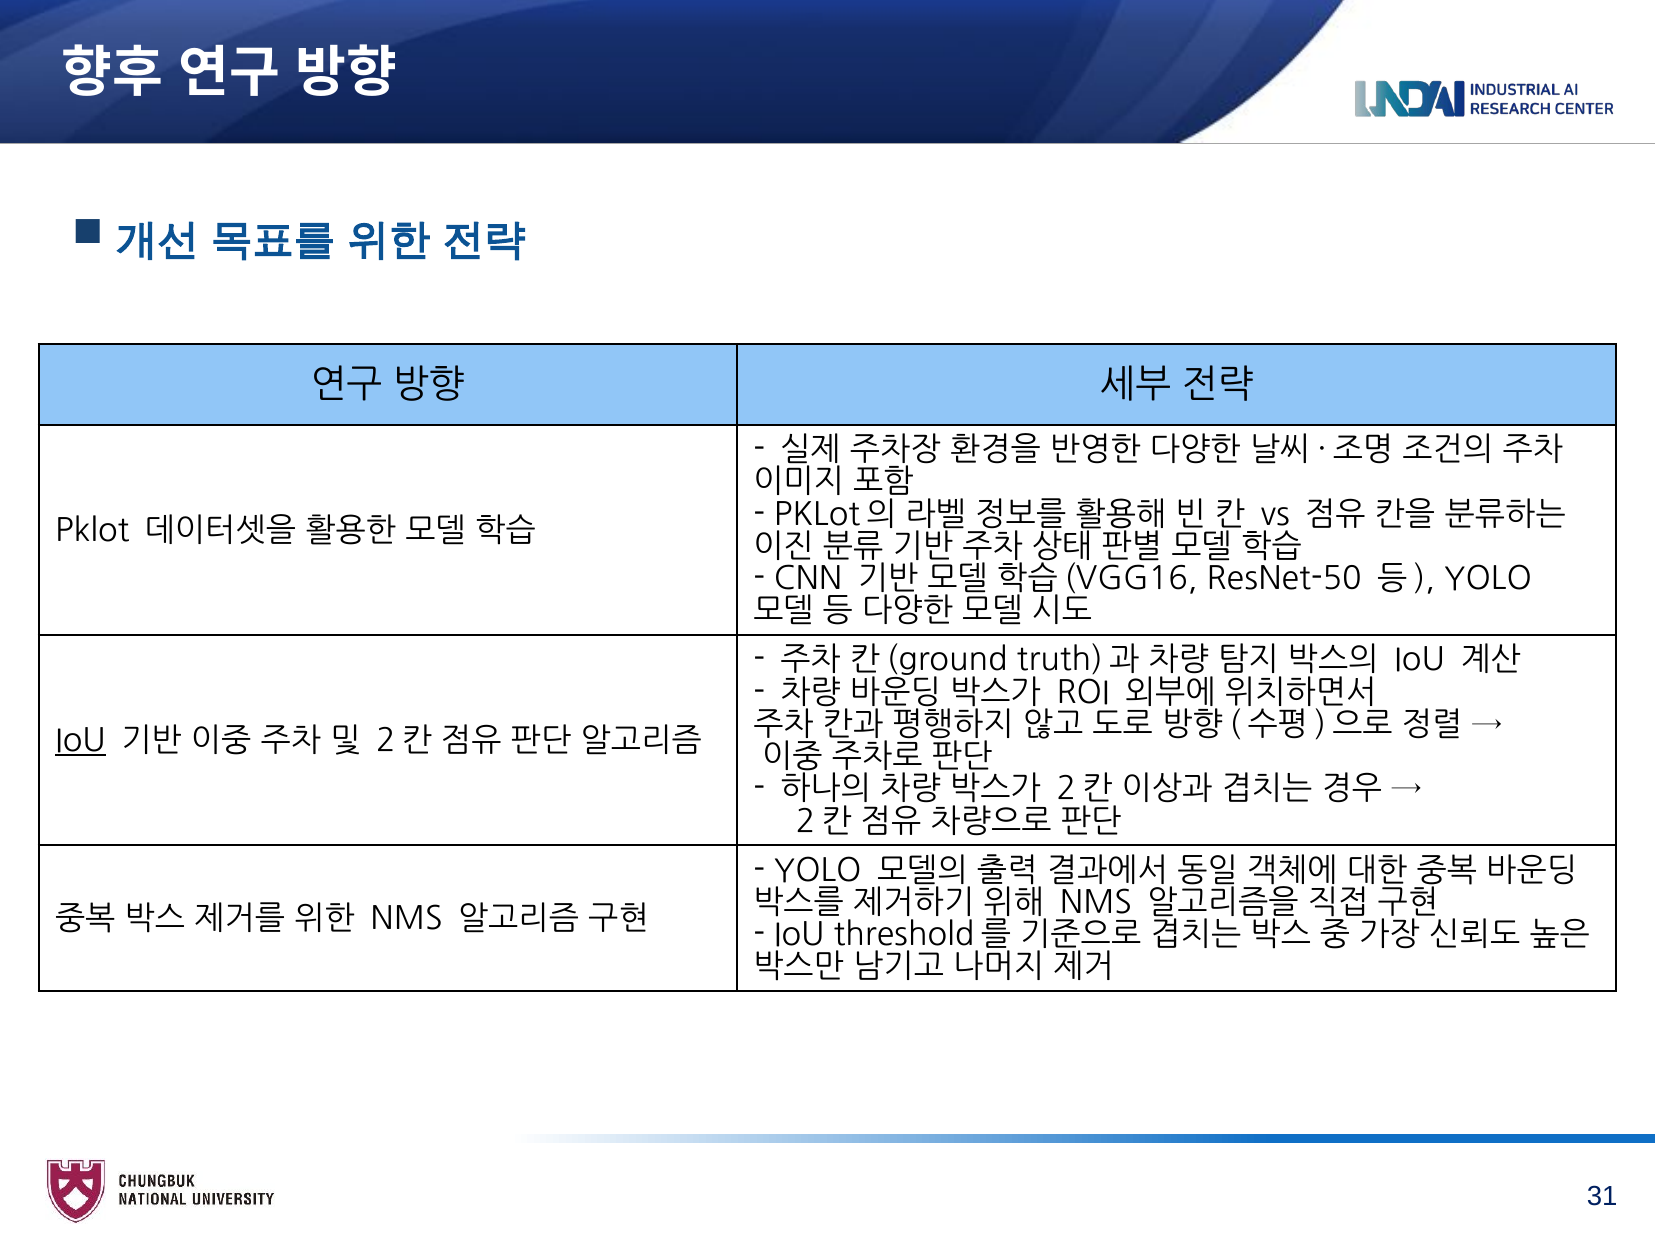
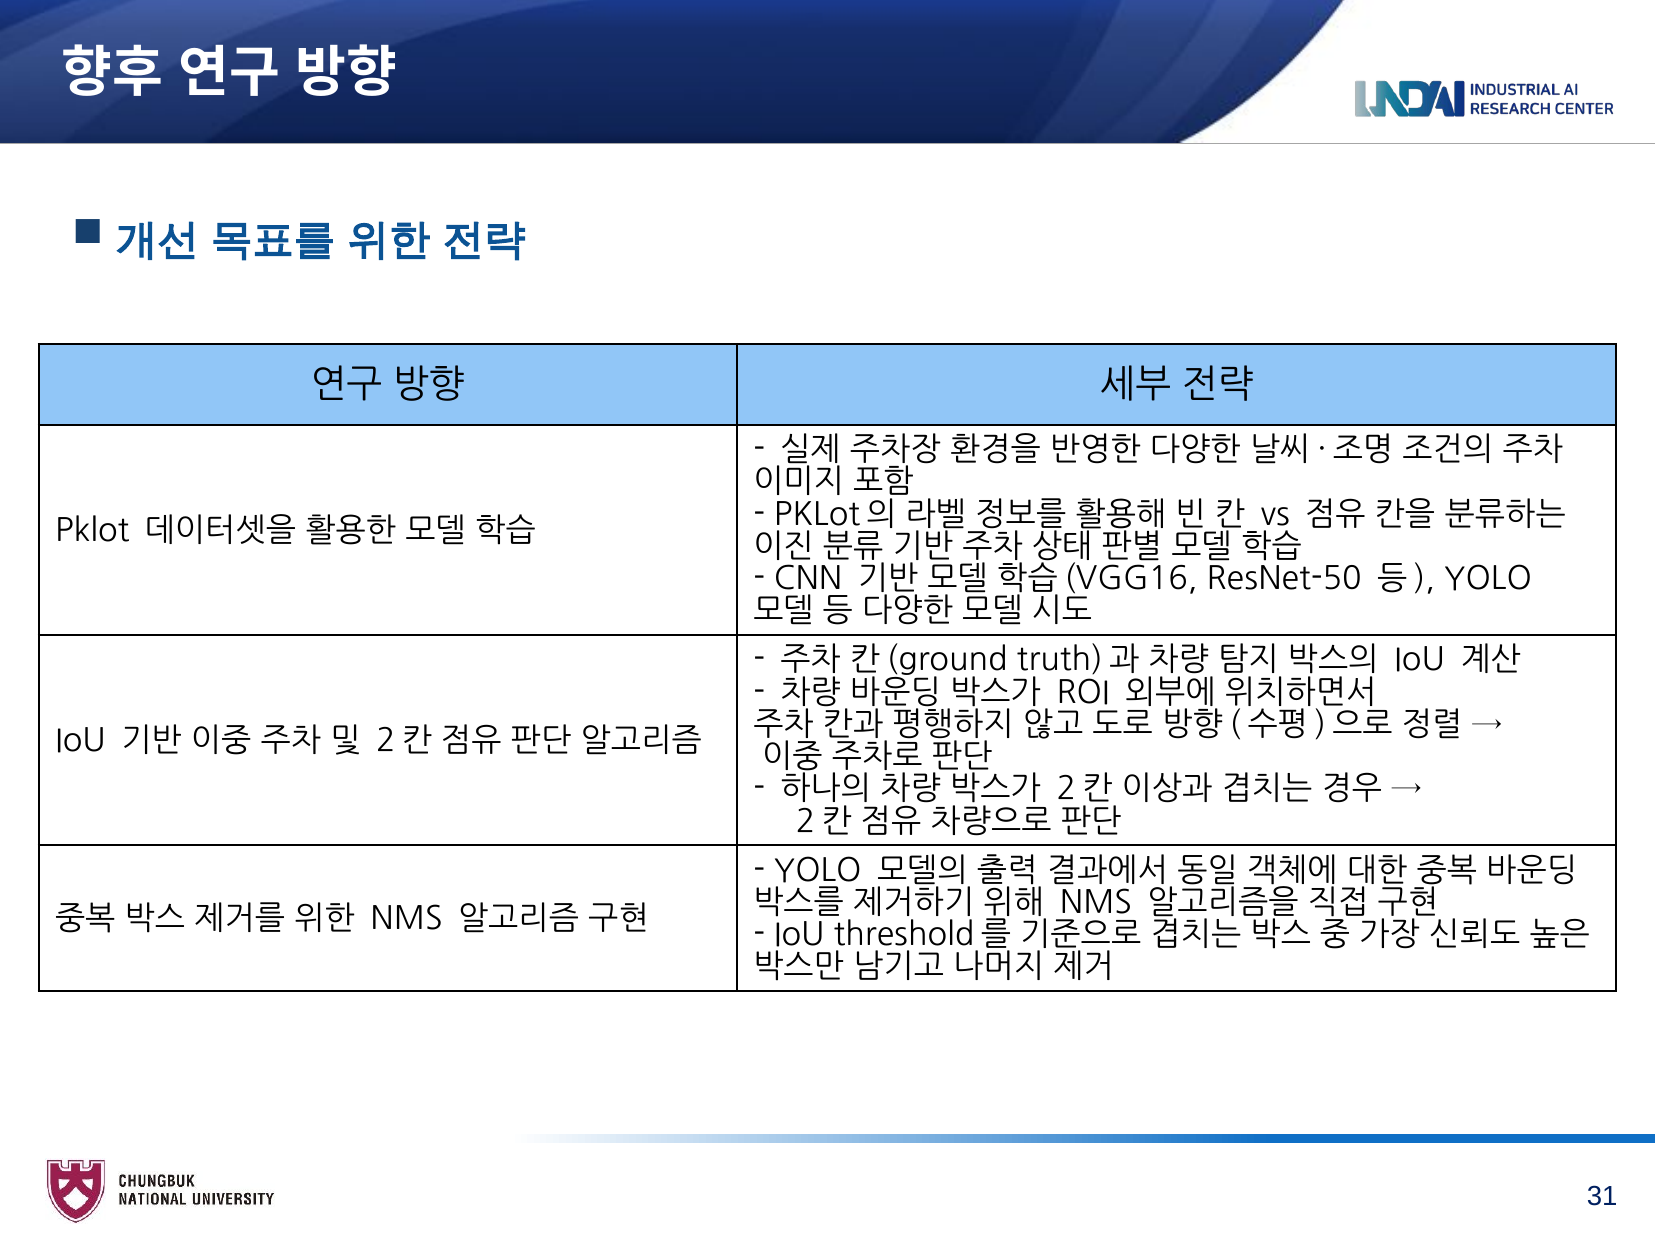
IoU at (80, 740) underline: present -> none
